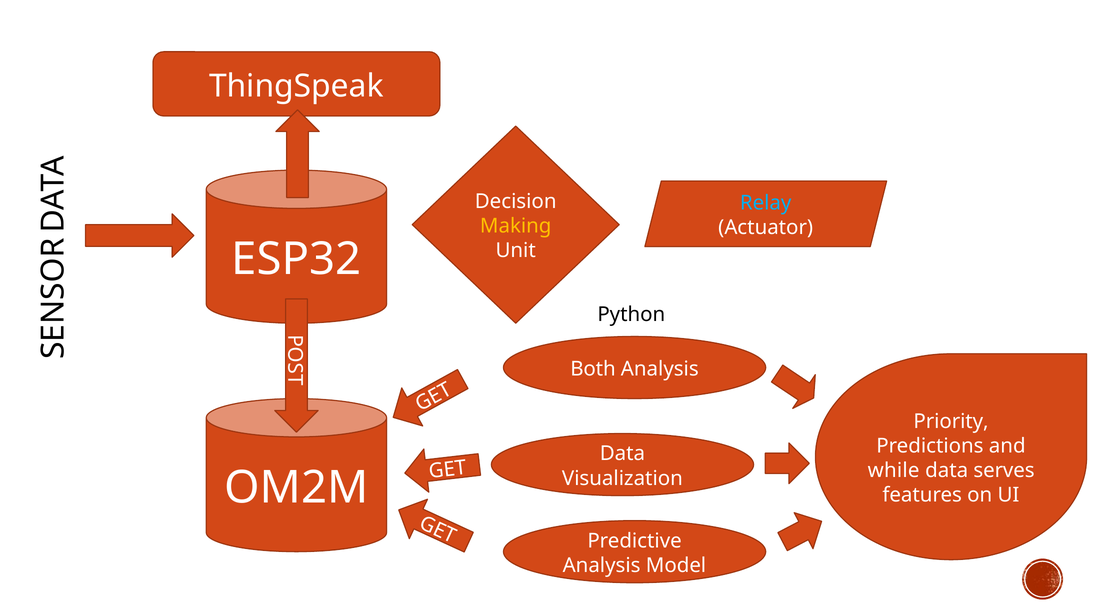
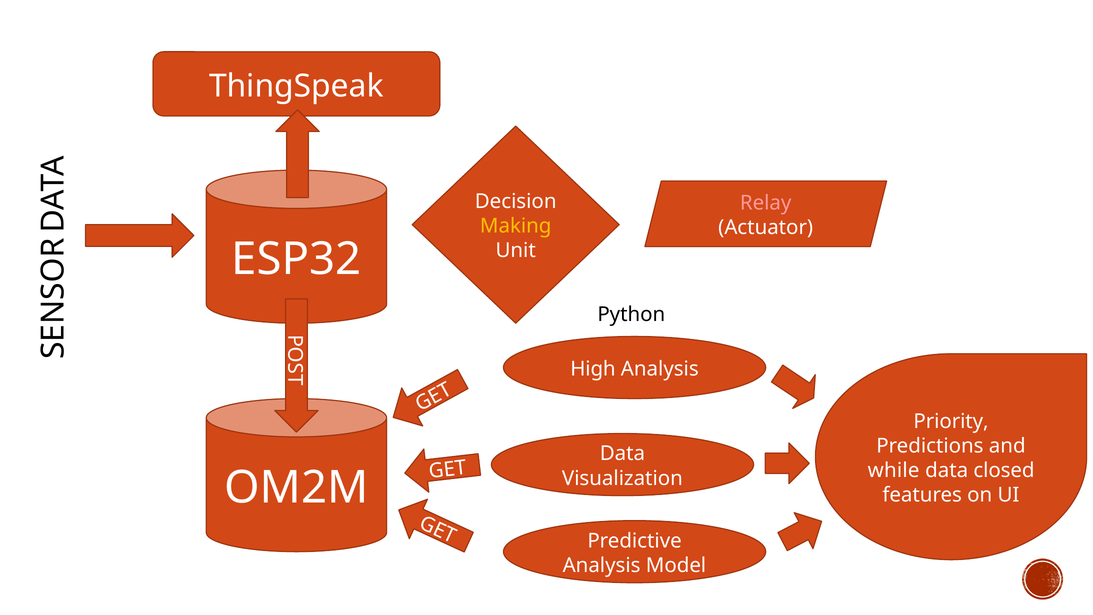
Relay colour: light blue -> pink
Both: Both -> High
serves: serves -> closed
